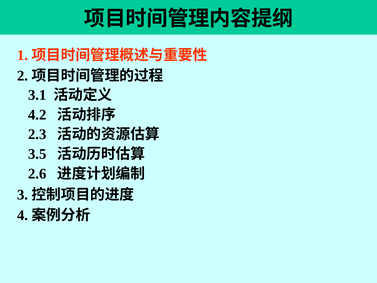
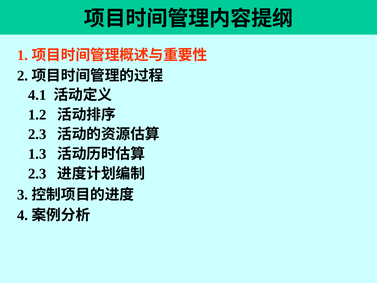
3.1: 3.1 -> 4.1
4.2: 4.2 -> 1.2
3.5: 3.5 -> 1.3
2.6 at (37, 174): 2.6 -> 2.3
